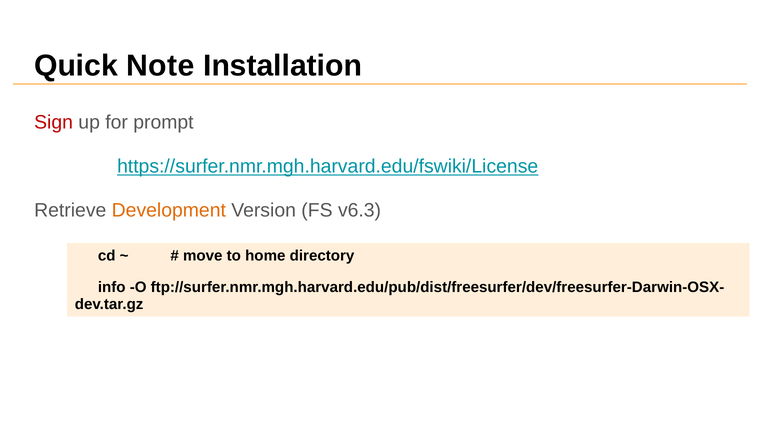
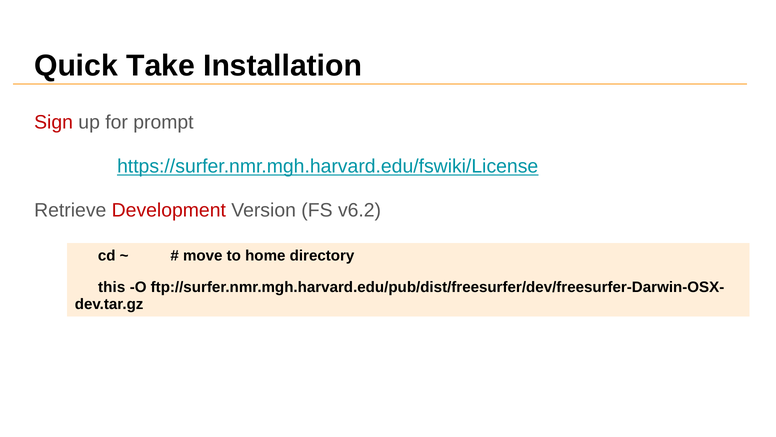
Note: Note -> Take
Development colour: orange -> red
v6.3: v6.3 -> v6.2
info: info -> this
